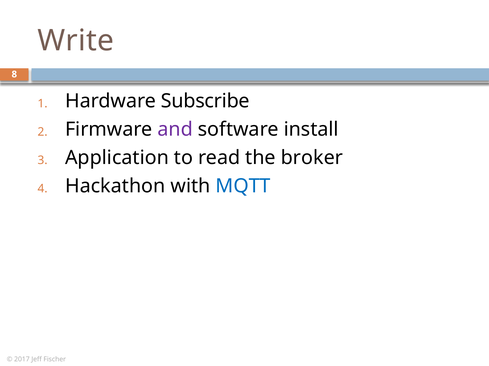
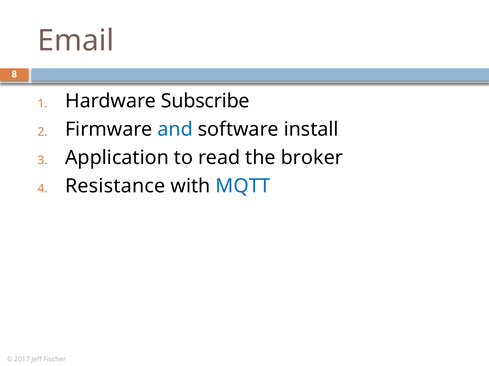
Write: Write -> Email
and colour: purple -> blue
Hackathon: Hackathon -> Resistance
